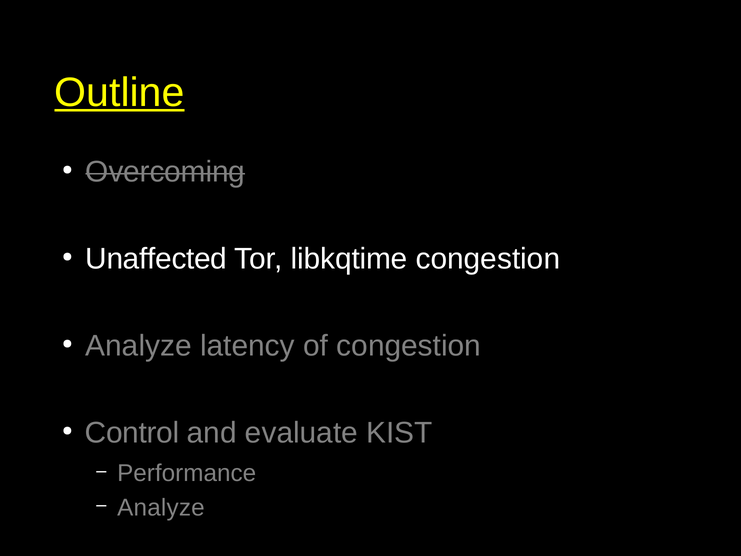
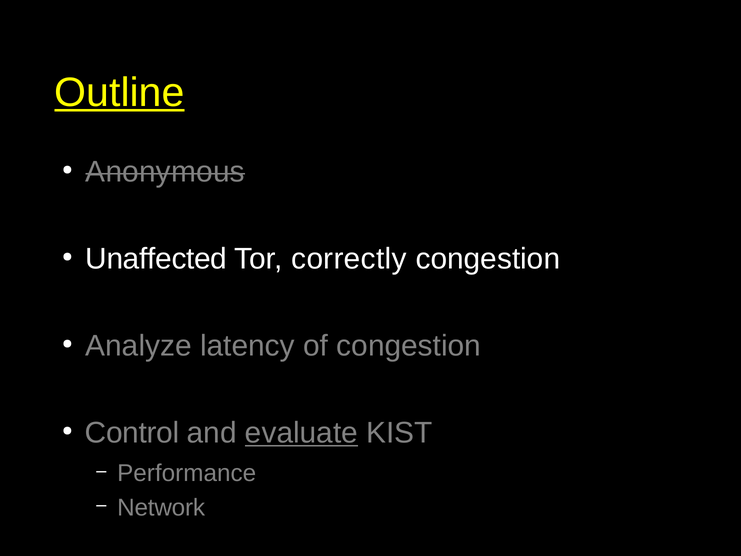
Overcoming: Overcoming -> Anonymous
libkqtime: libkqtime -> correctly
evaluate underline: none -> present
Analyze at (161, 508): Analyze -> Network
